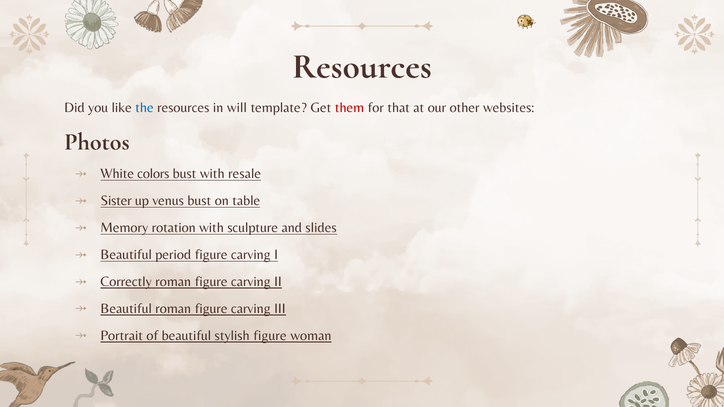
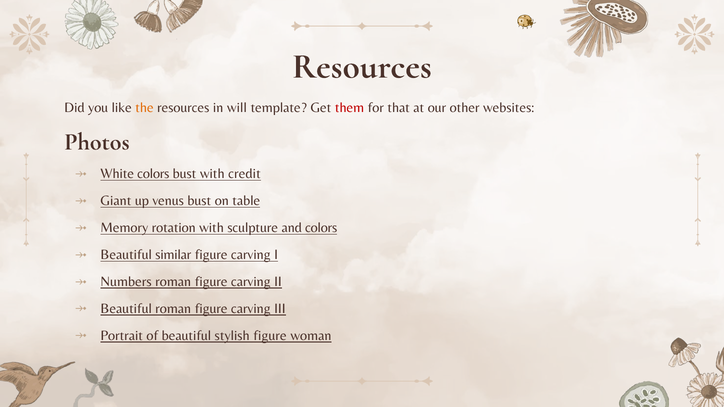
the colour: blue -> orange
resale: resale -> credit
Sister: Sister -> Giant
and slides: slides -> colors
period: period -> similar
Correctly: Correctly -> Numbers
